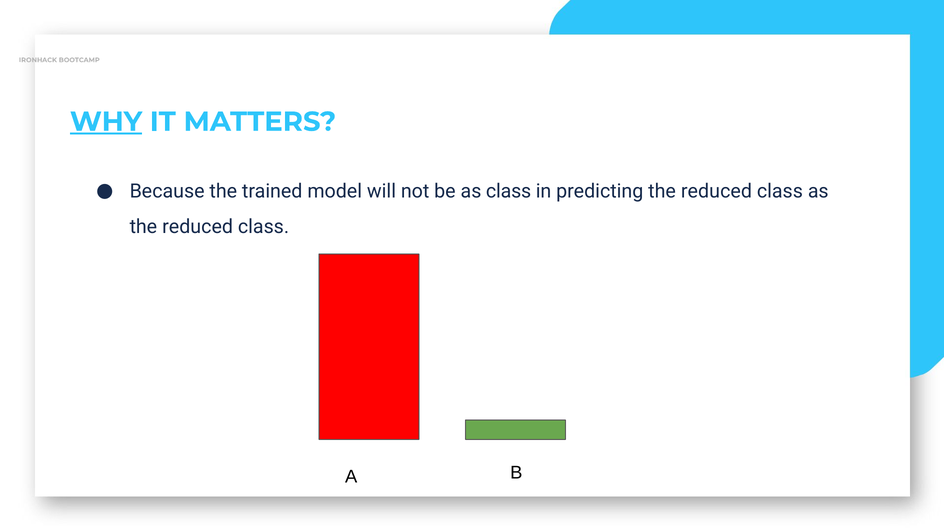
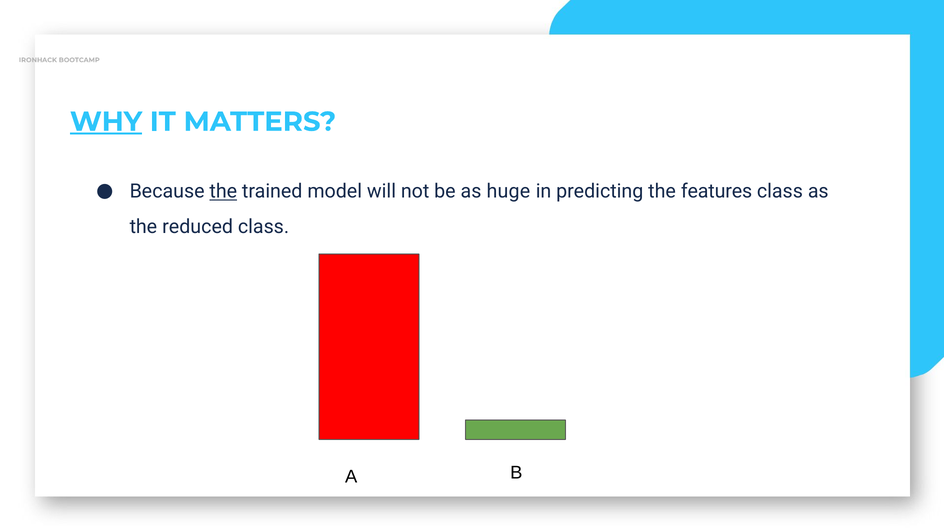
the at (223, 191) underline: none -> present
as class: class -> huge
predicting the reduced: reduced -> features
